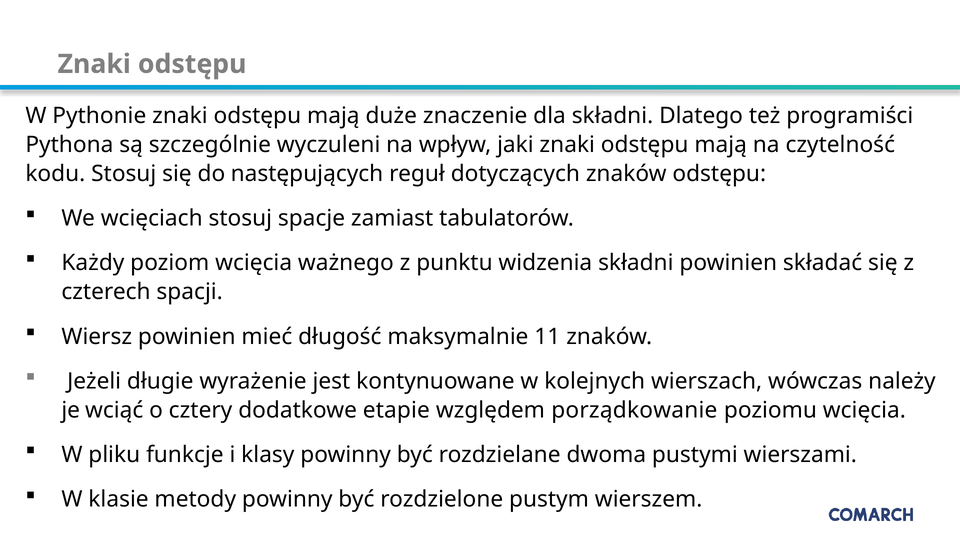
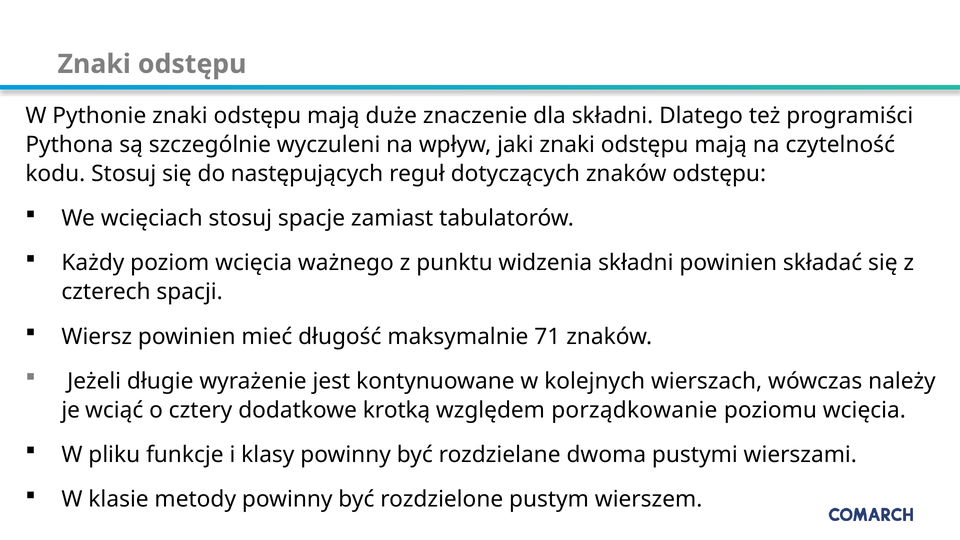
11: 11 -> 71
etapie: etapie -> krotką
